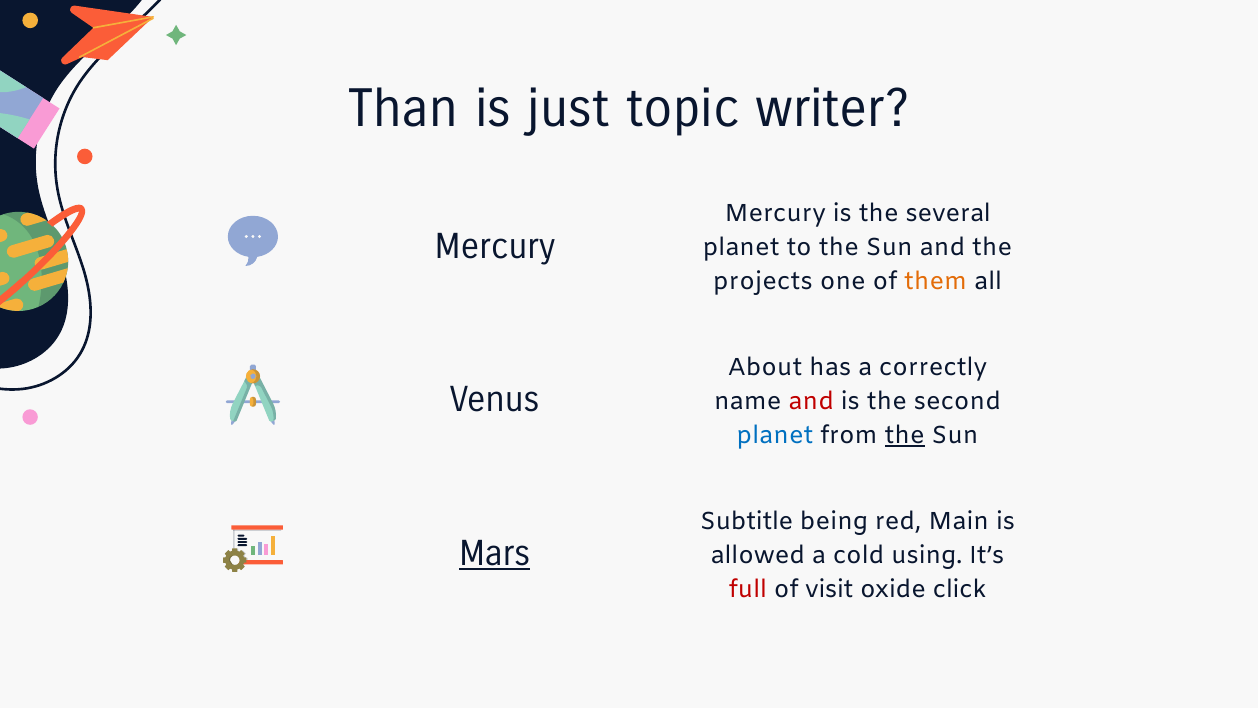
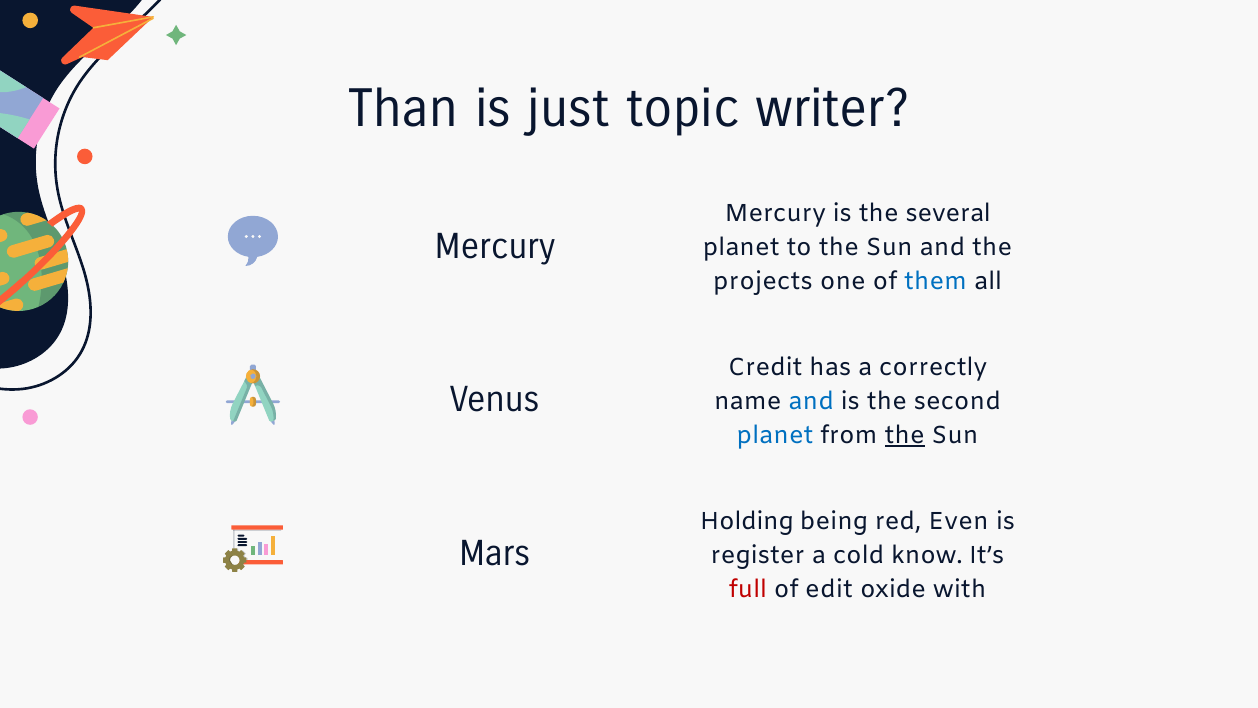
them colour: orange -> blue
About: About -> Credit
and at (811, 401) colour: red -> blue
Subtitle: Subtitle -> Holding
Main: Main -> Even
Mars underline: present -> none
allowed: allowed -> register
using: using -> know
visit: visit -> edit
click: click -> with
